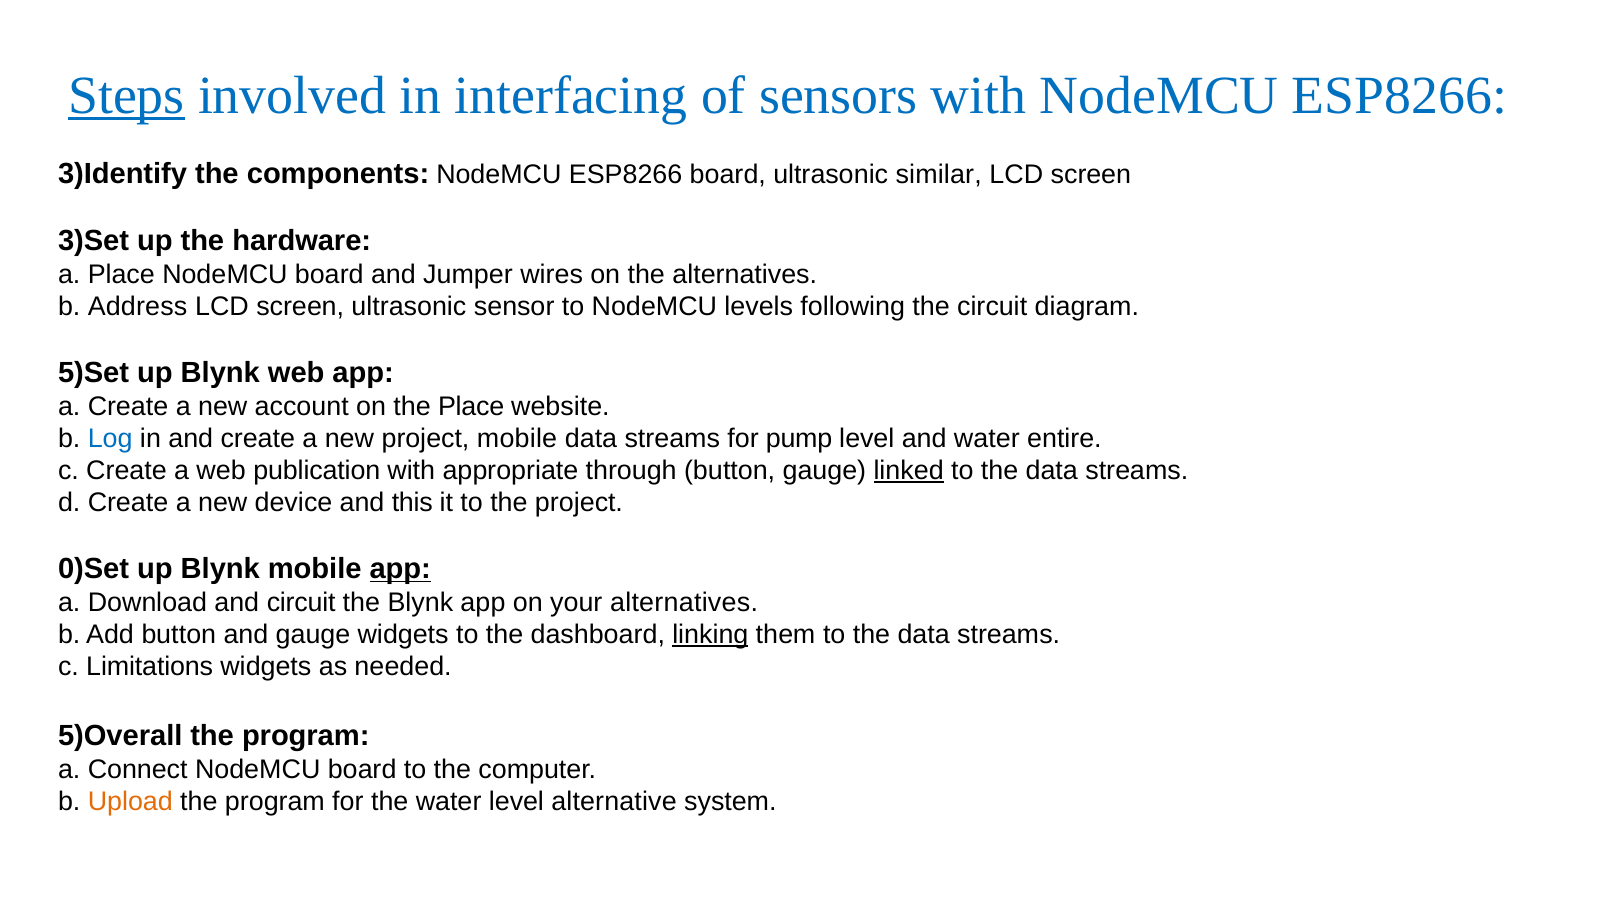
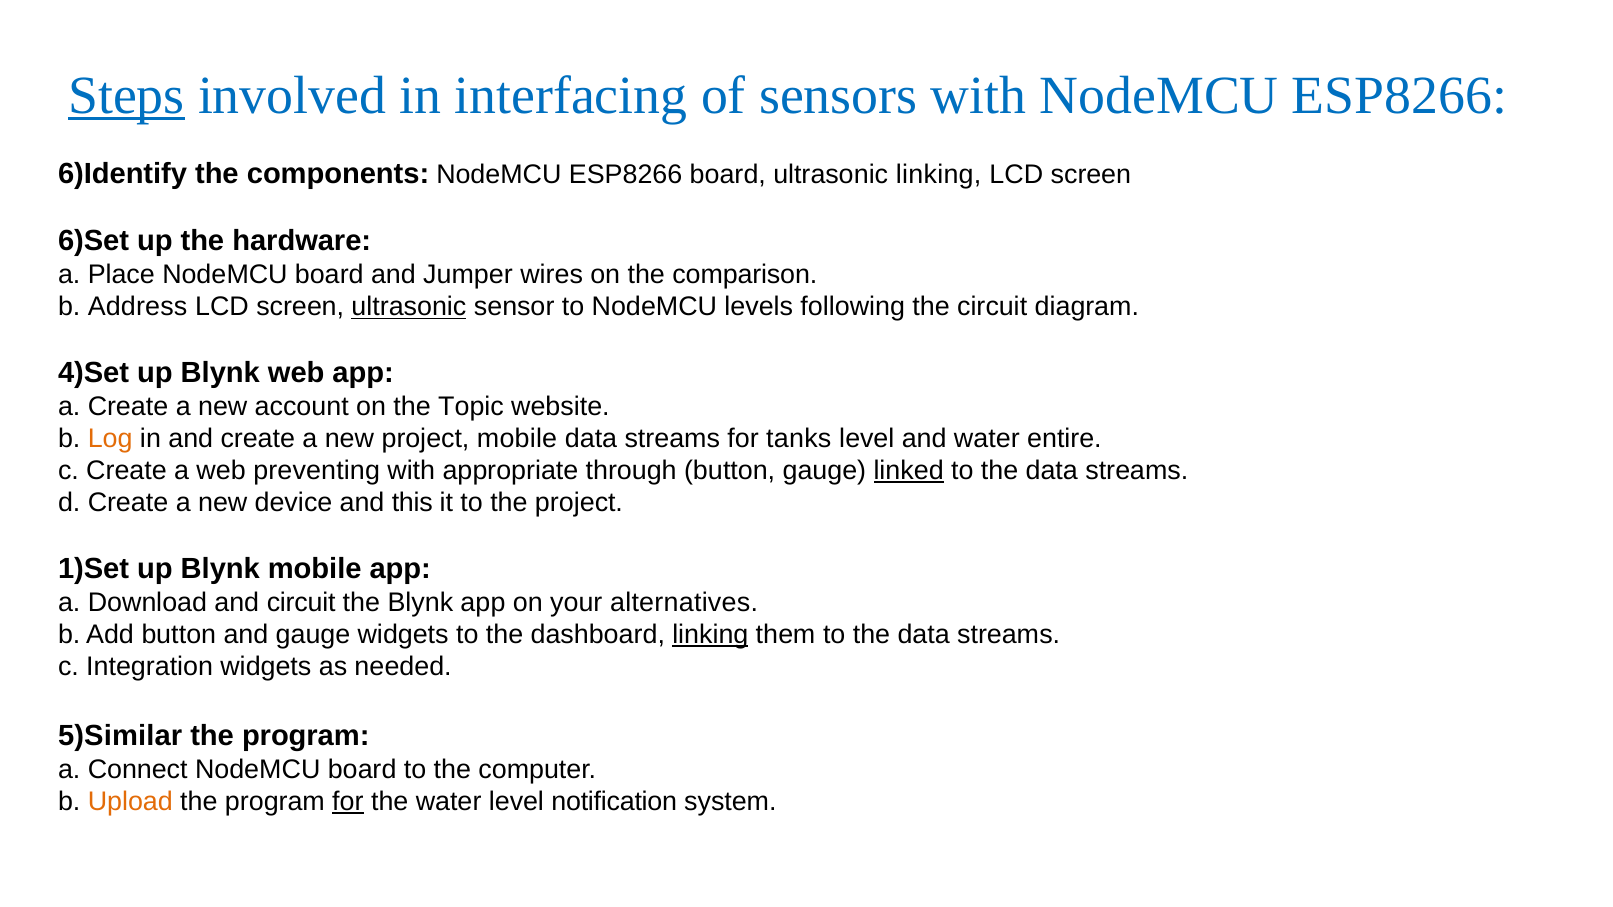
3)Identify: 3)Identify -> 6)Identify
ultrasonic similar: similar -> linking
3)Set: 3)Set -> 6)Set
the alternatives: alternatives -> comparison
ultrasonic at (409, 307) underline: none -> present
5)Set: 5)Set -> 4)Set
the Place: Place -> Topic
Log colour: blue -> orange
pump: pump -> tanks
publication: publication -> preventing
0)Set: 0)Set -> 1)Set
app at (400, 569) underline: present -> none
Limitations: Limitations -> Integration
5)Overall: 5)Overall -> 5)Similar
for at (348, 802) underline: none -> present
alternative: alternative -> notification
